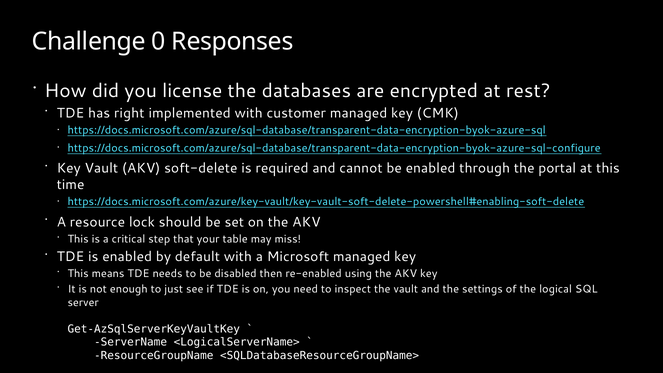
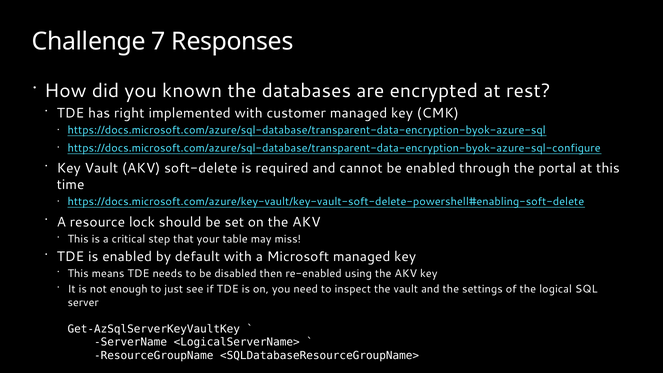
0: 0 -> 7
license: license -> known
